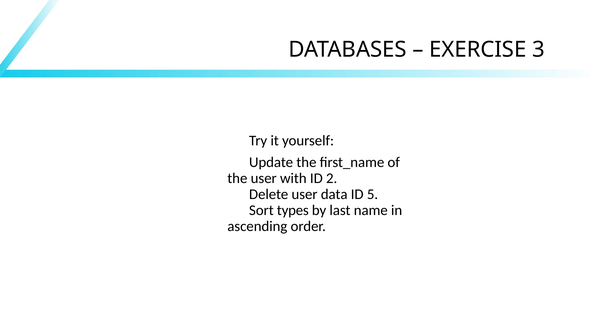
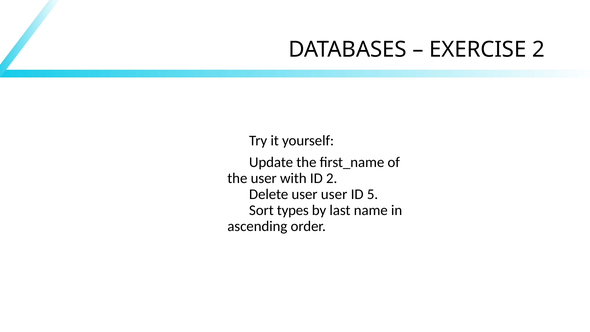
EXERCISE 3: 3 -> 2
user data: data -> user
